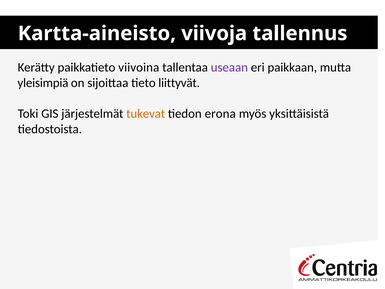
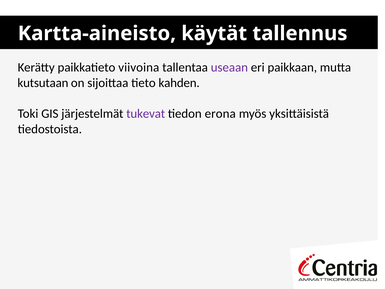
viivoja: viivoja -> käytät
yleisimpiä: yleisimpiä -> kutsutaan
liittyvät: liittyvät -> kahden
tukevat colour: orange -> purple
